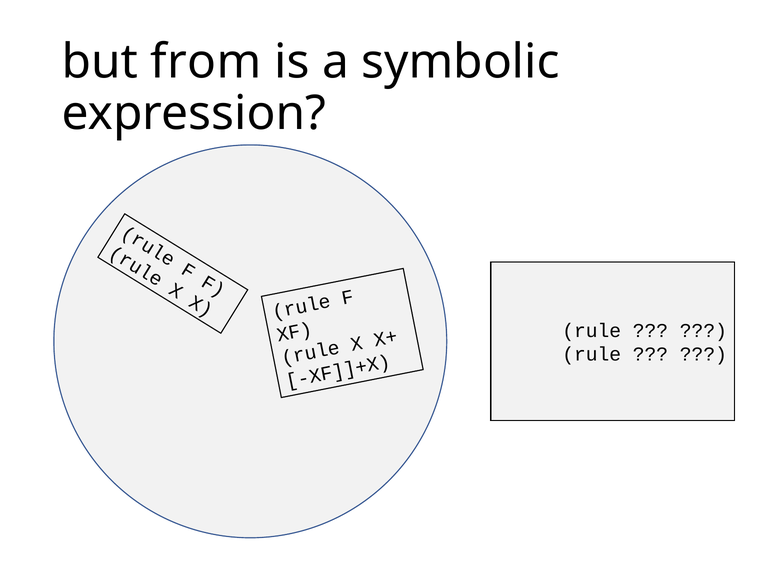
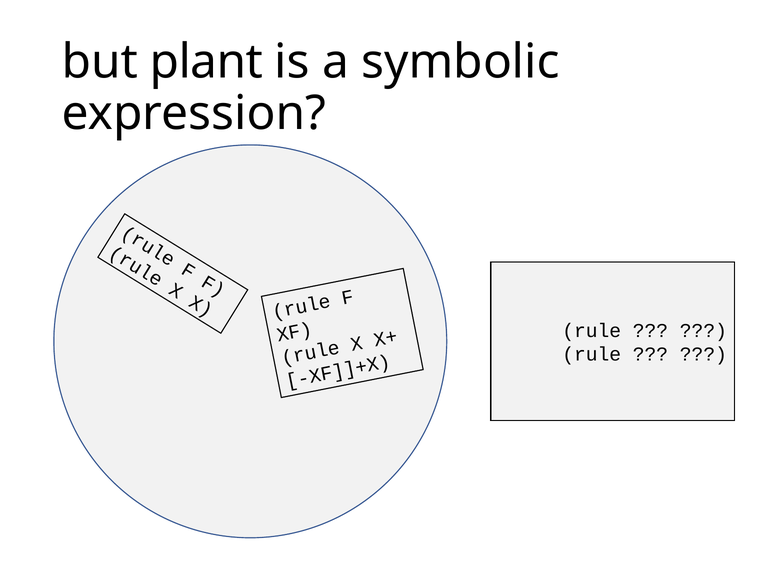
from: from -> plant
